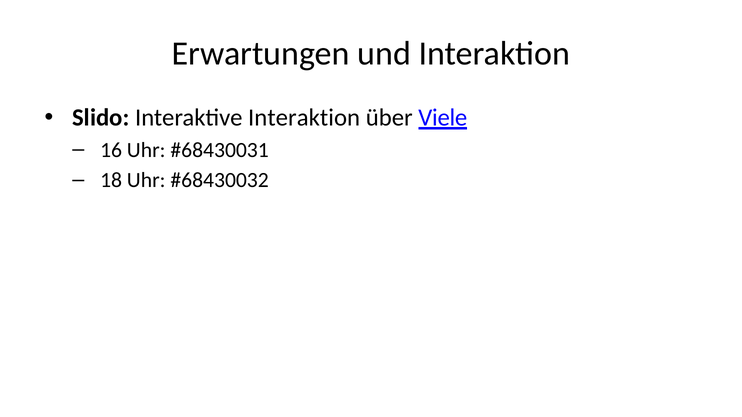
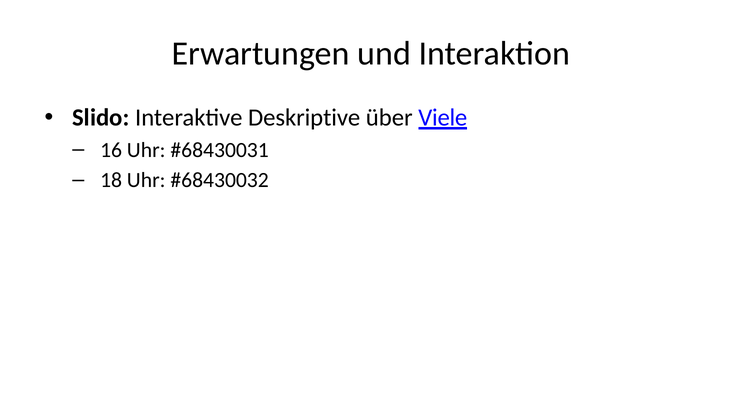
Interaktive Interaktion: Interaktion -> Deskriptive
